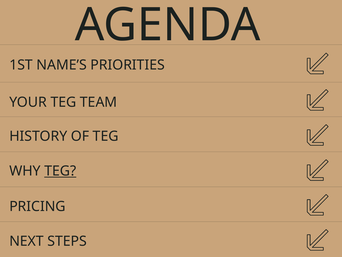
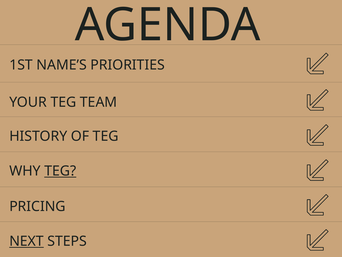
NEXT underline: none -> present
